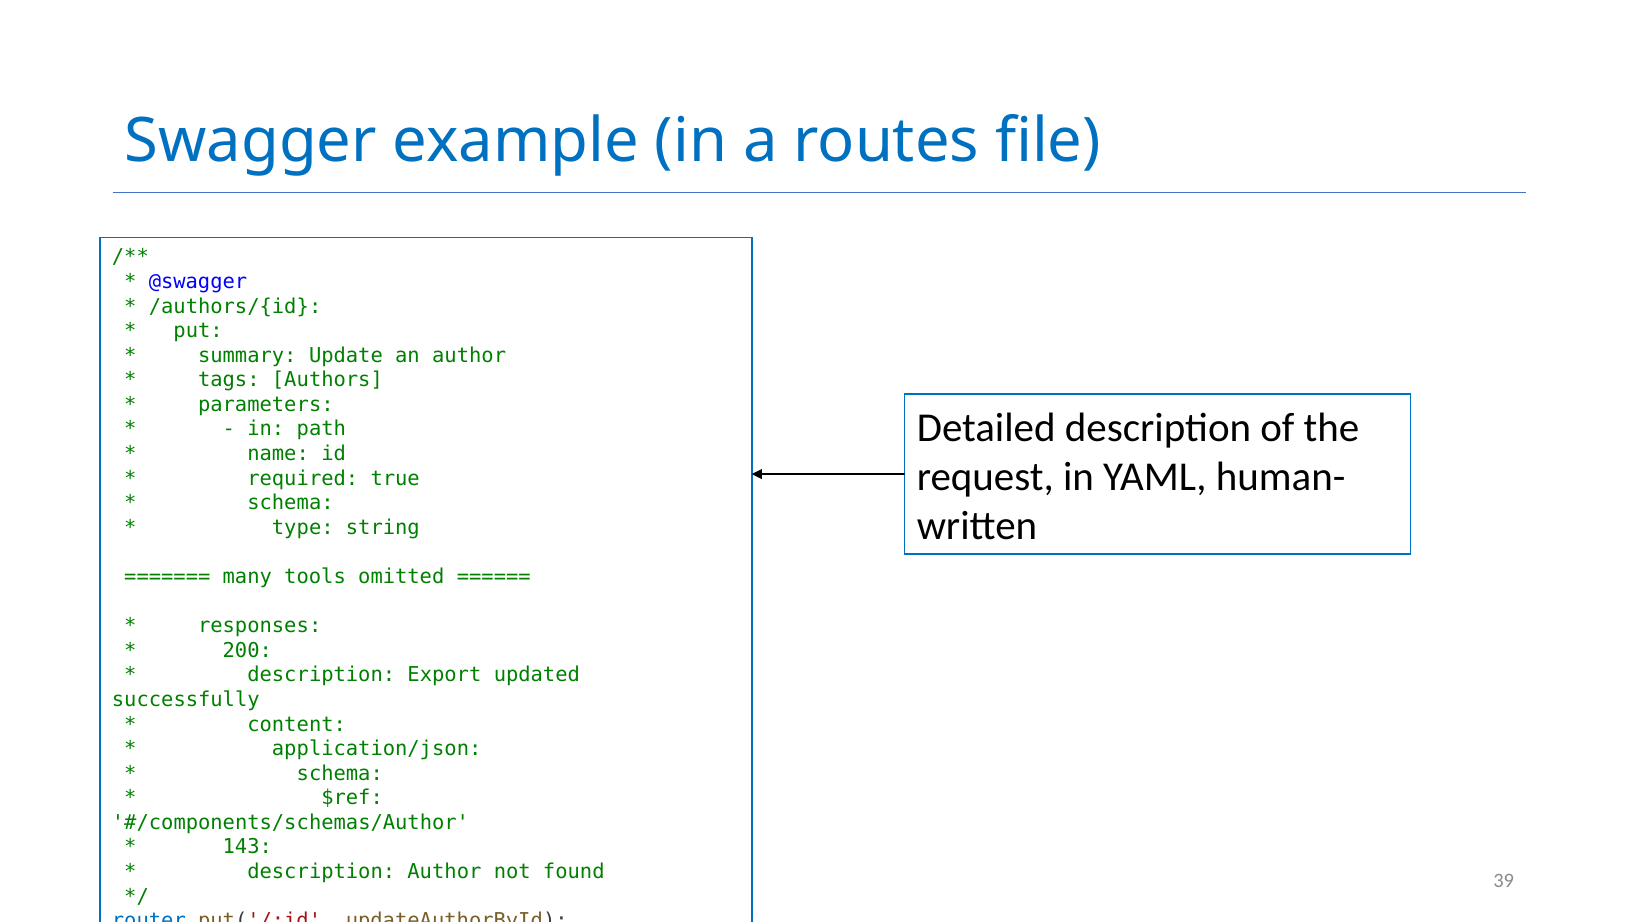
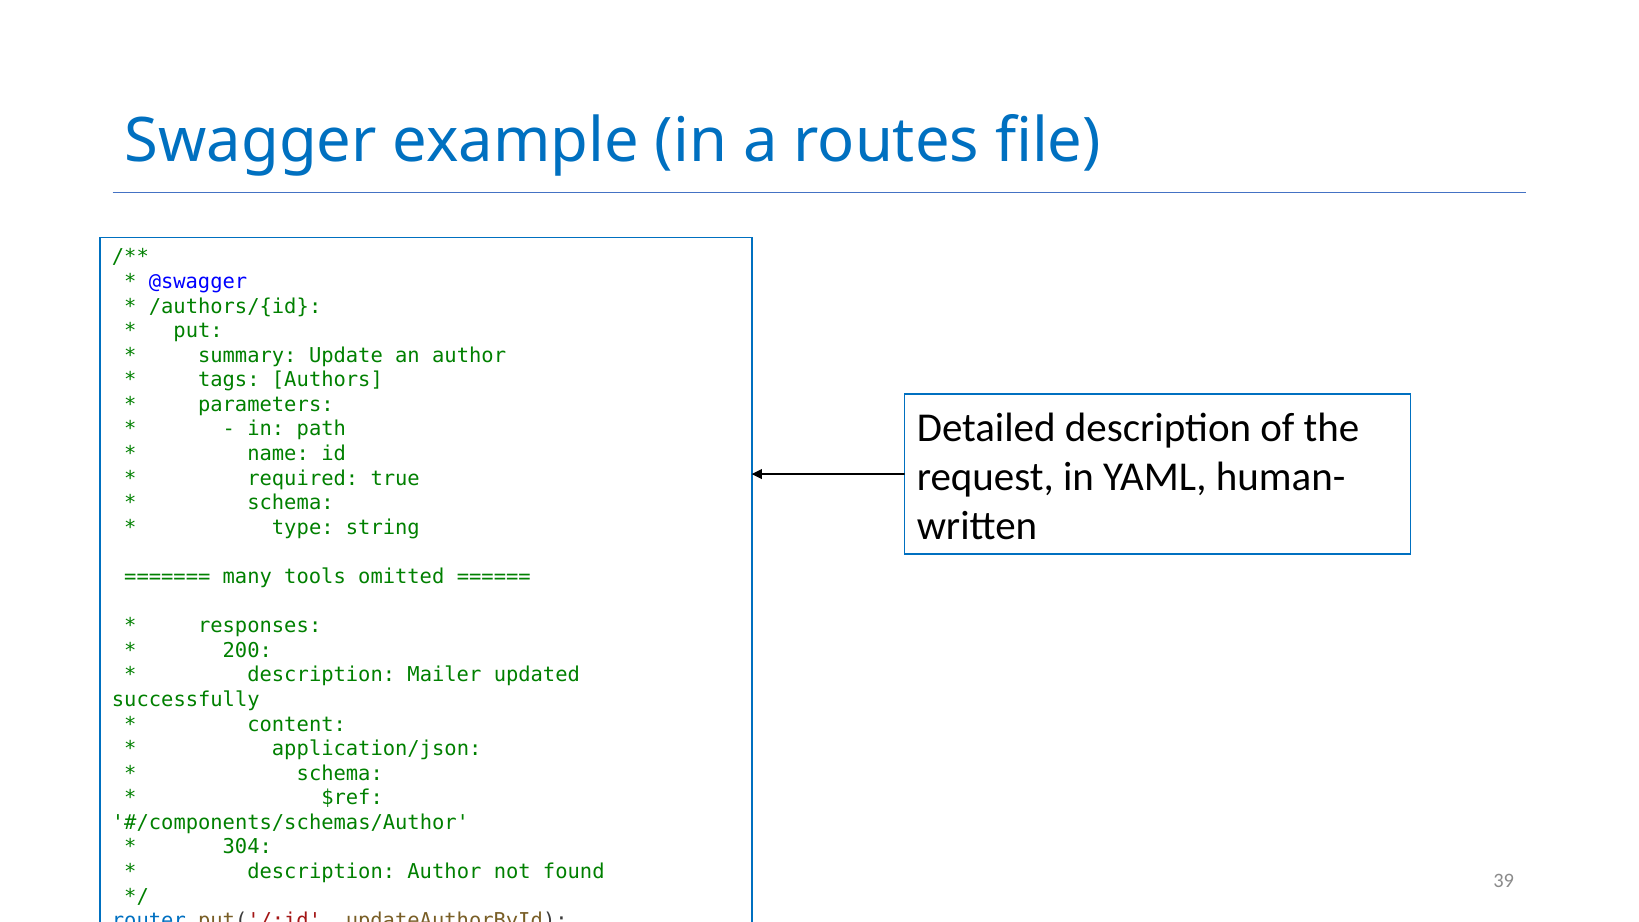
Export: Export -> Mailer
143: 143 -> 304
